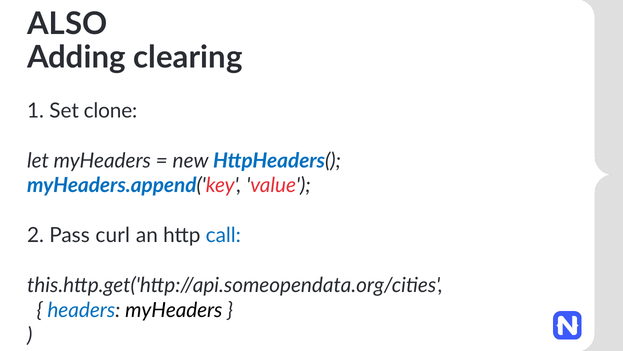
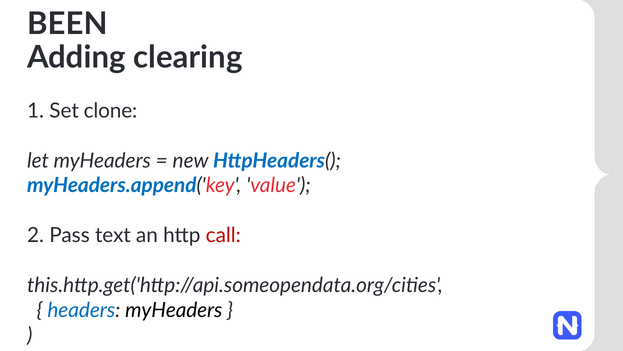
ALSO: ALSO -> BEEN
curl: curl -> text
call colour: blue -> red
